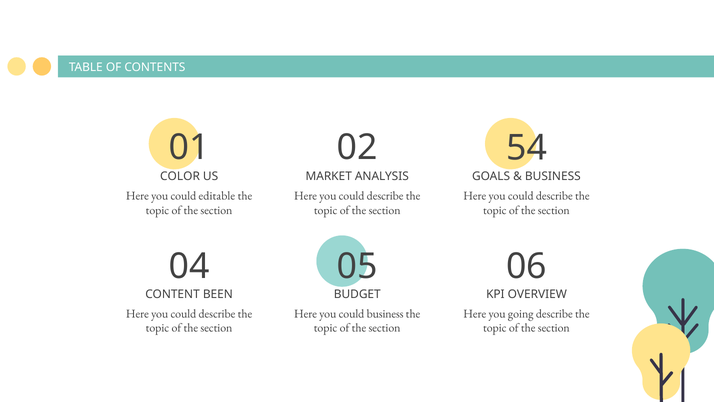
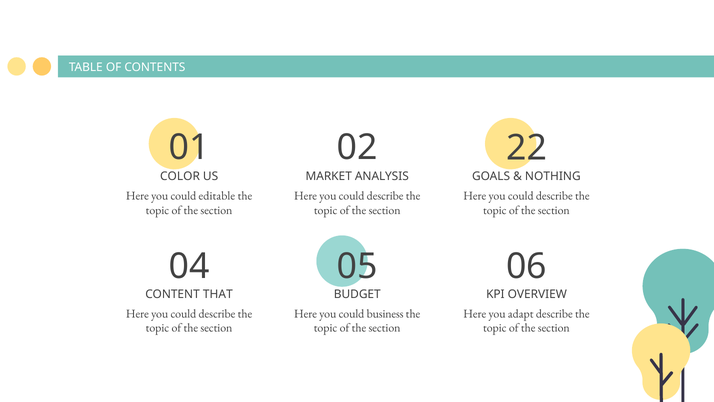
54: 54 -> 22
BUSINESS at (553, 176): BUSINESS -> NOTHING
BEEN: BEEN -> THAT
going: going -> adapt
